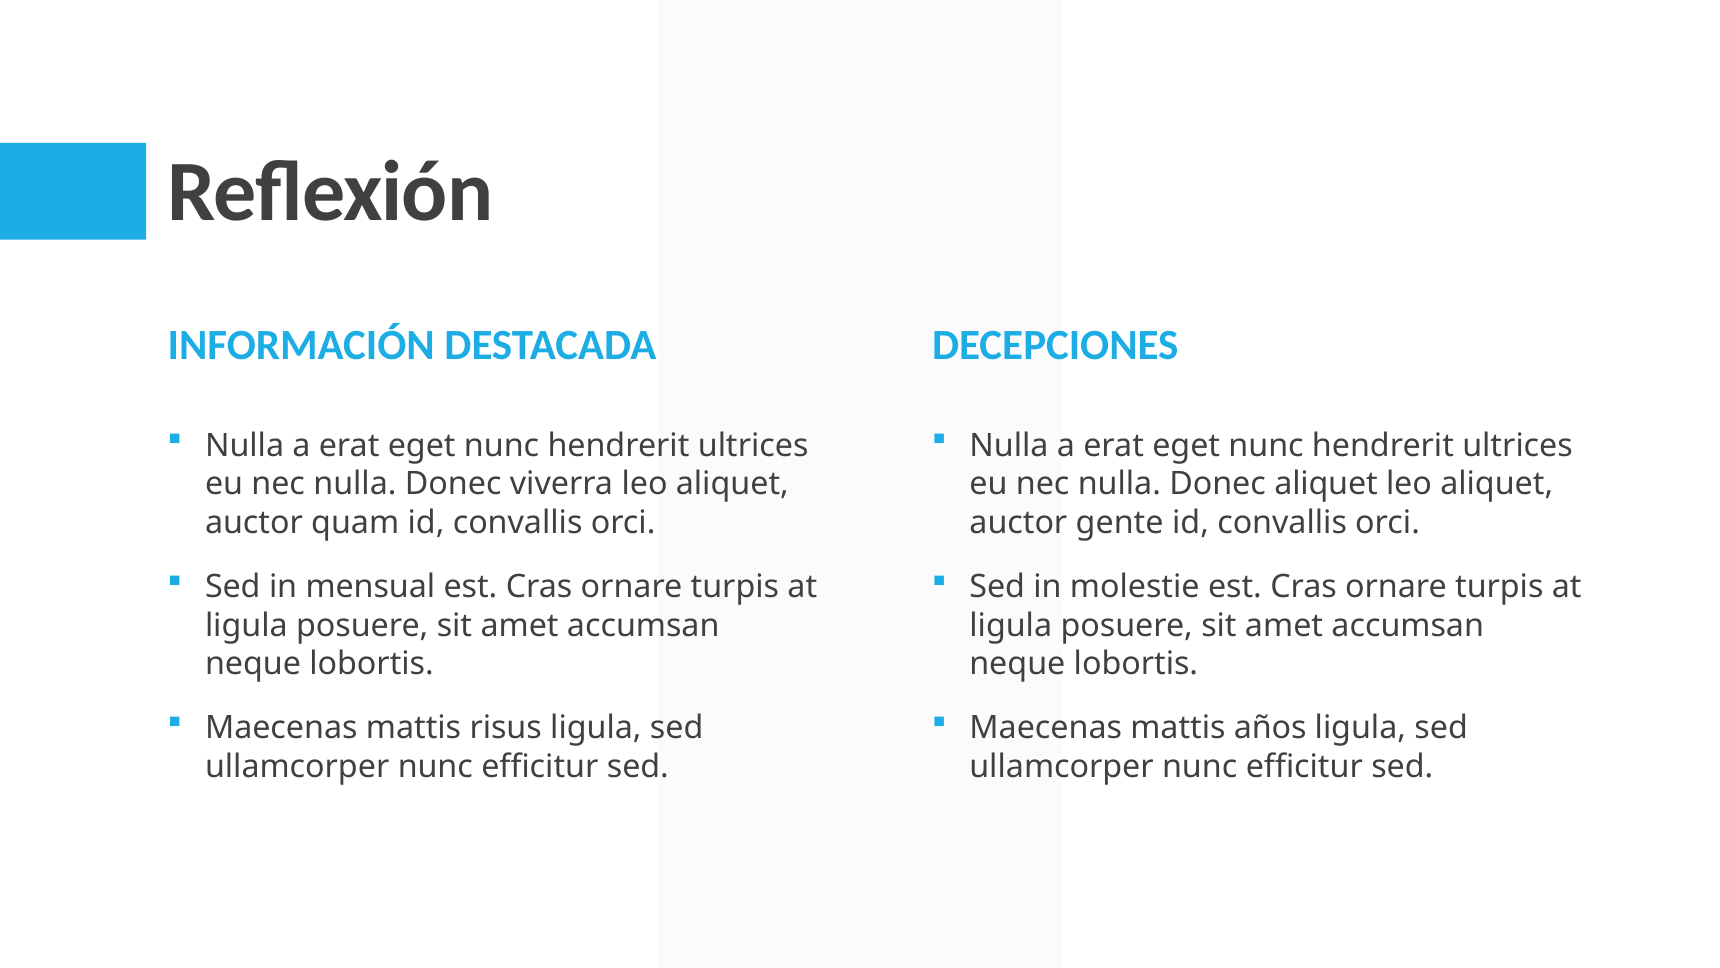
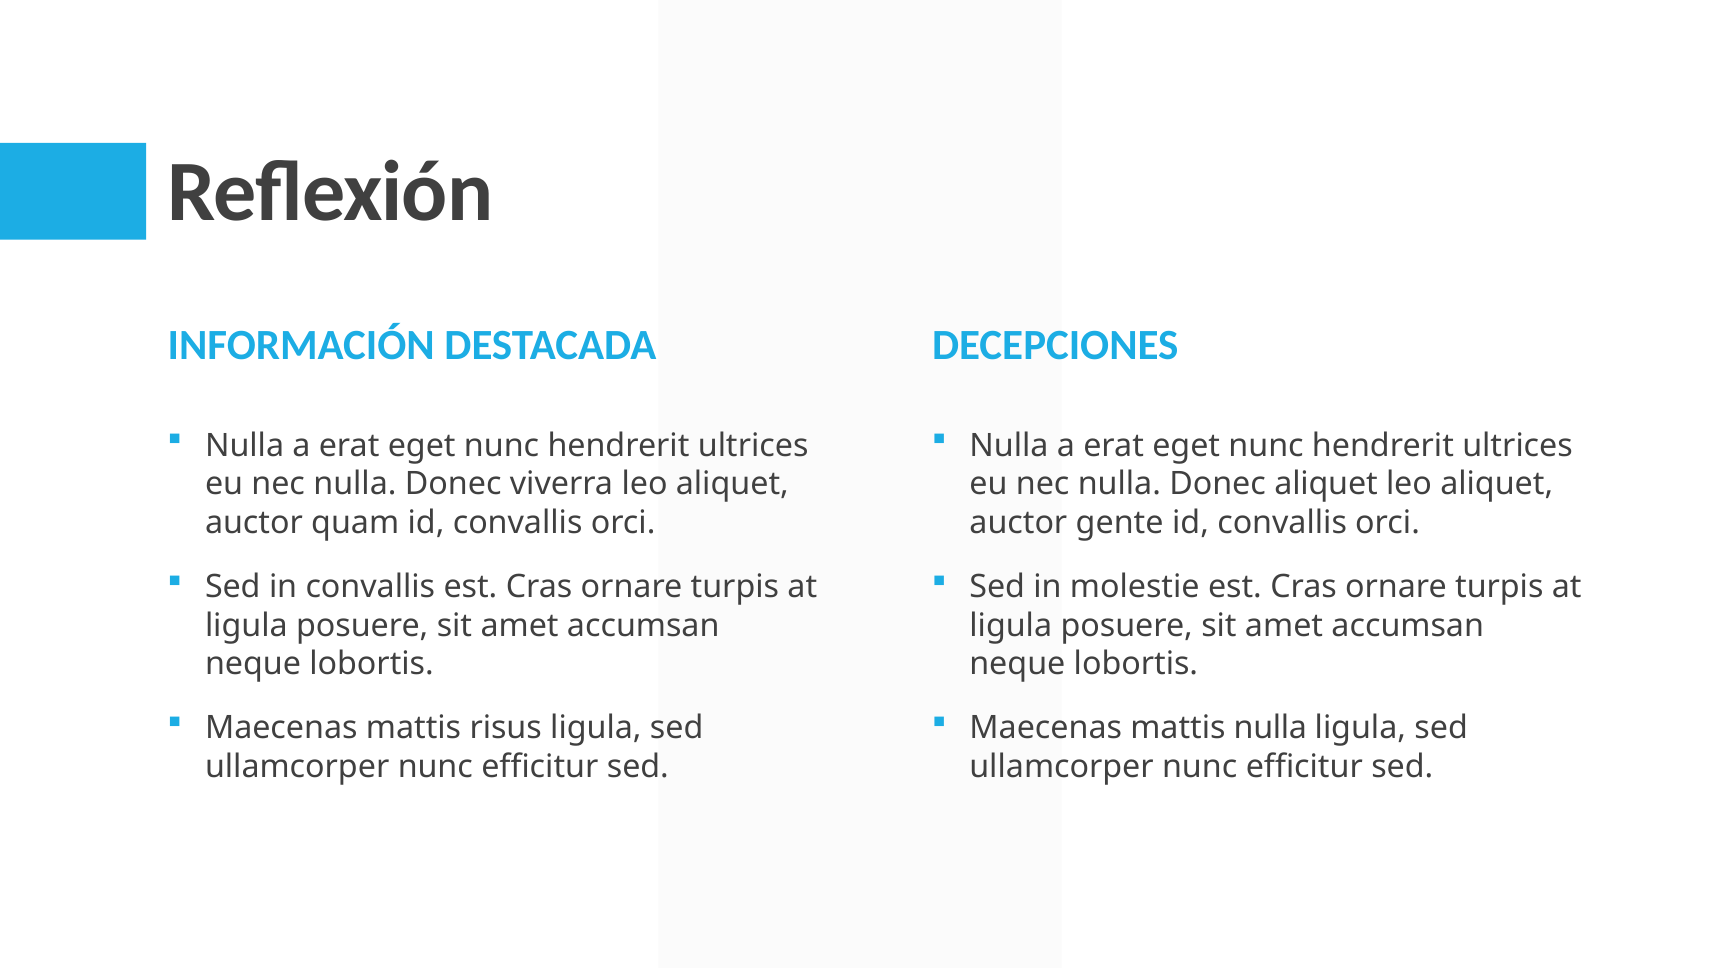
in mensual: mensual -> convallis
mattis años: años -> nulla
